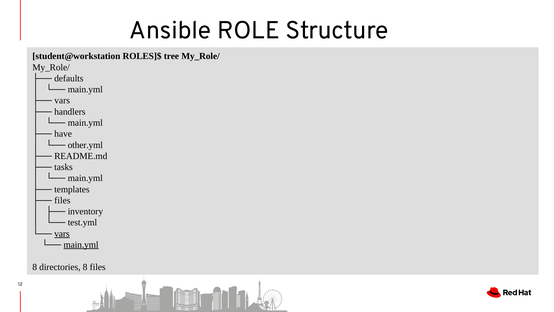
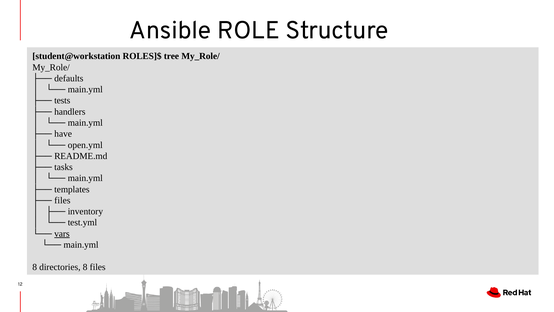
vars at (62, 100): vars -> tests
other.yml: other.yml -> open.yml
main.yml at (81, 245) underline: present -> none
